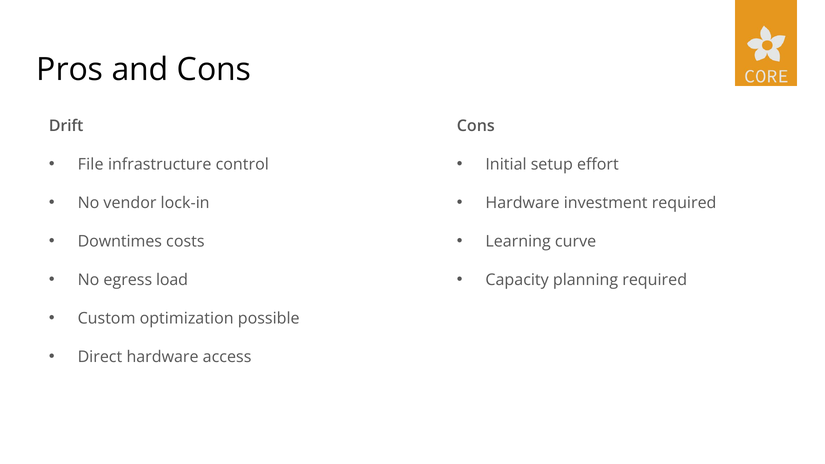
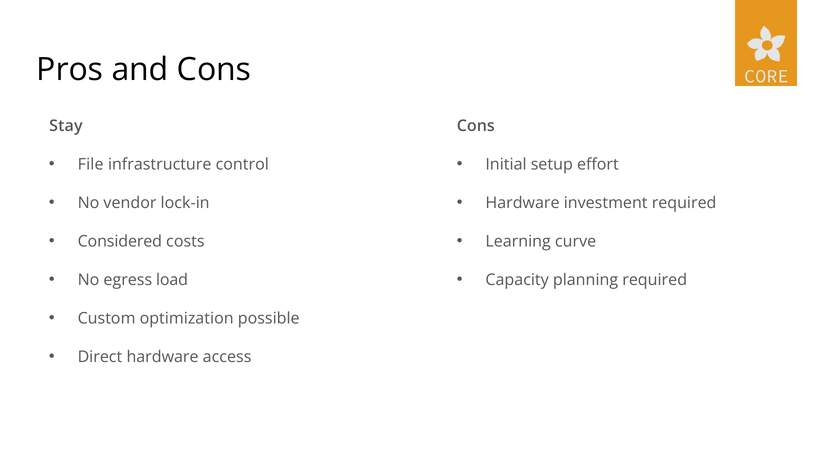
Drift: Drift -> Stay
Downtimes: Downtimes -> Considered
